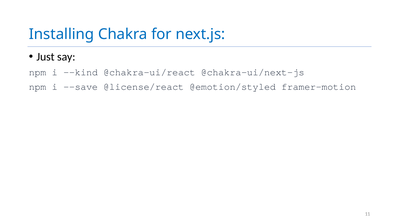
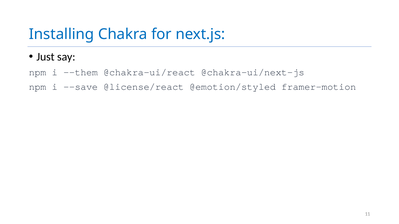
-–kind: -–kind -> -–them
